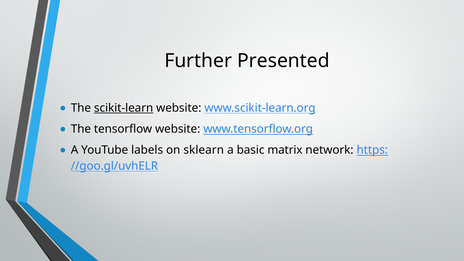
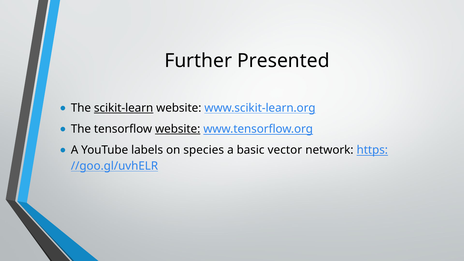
website at (178, 129) underline: none -> present
sklearn: sklearn -> species
matrix: matrix -> vector
